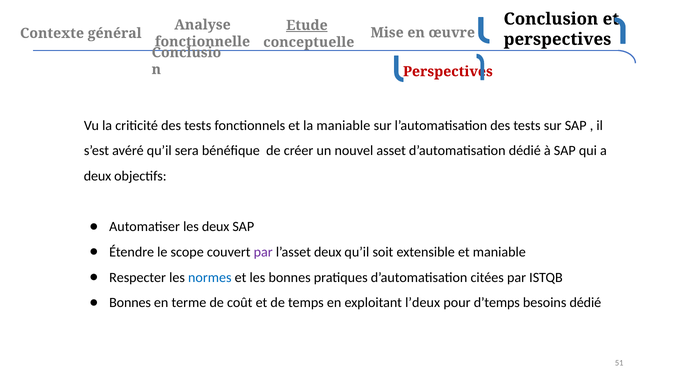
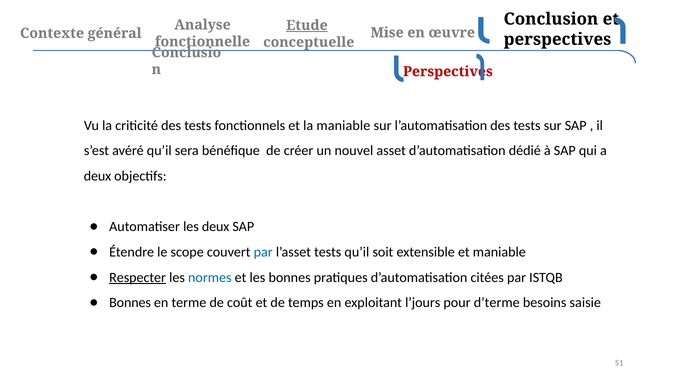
par at (263, 252) colour: purple -> blue
l’asset deux: deux -> tests
Respecter underline: none -> present
l’deux: l’deux -> l’jours
d’temps: d’temps -> d’terme
besoins dédié: dédié -> saisie
